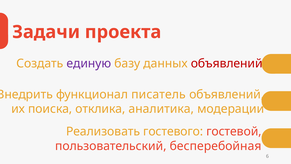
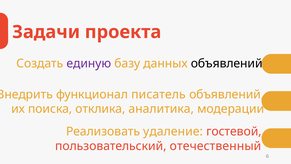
объявлений at (227, 63) colour: red -> black
гостевого: гостевого -> удаление
бесперебойная: бесперебойная -> отечественный
